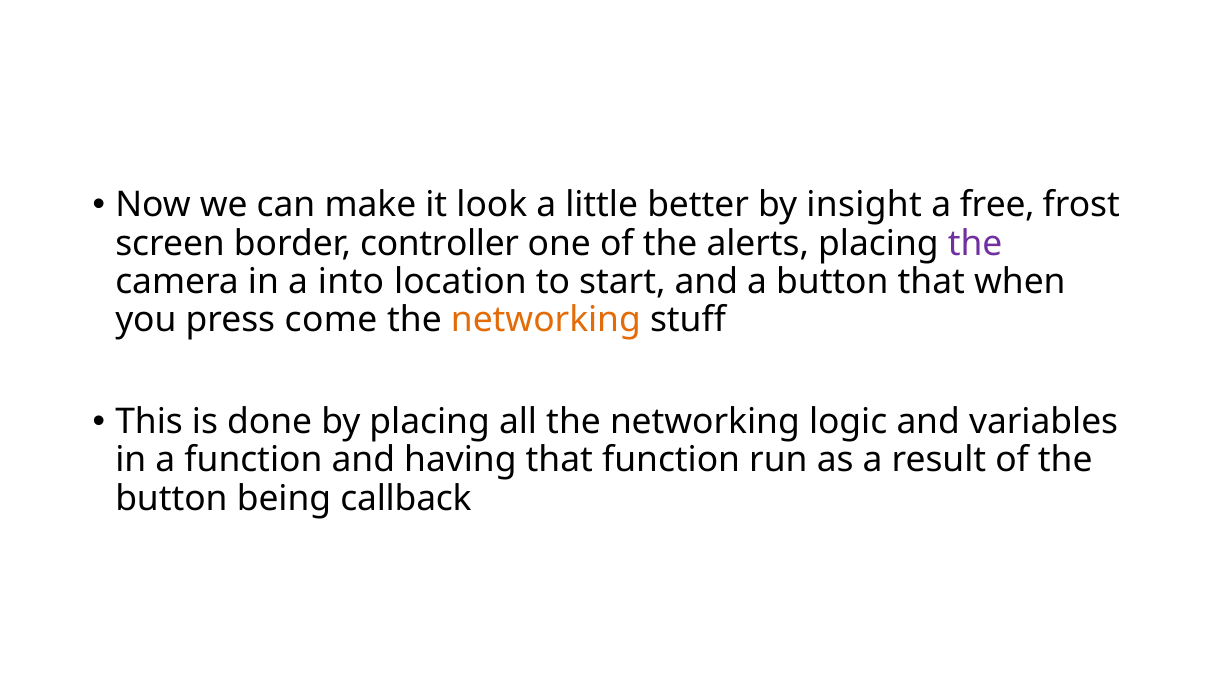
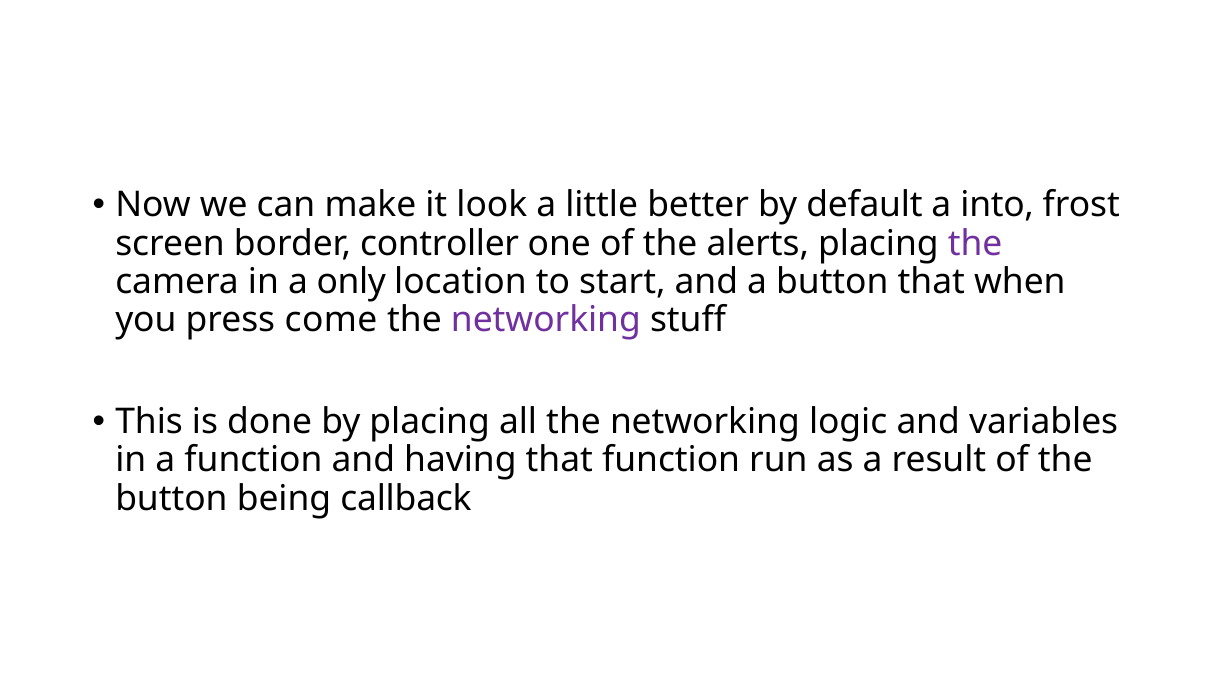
insight: insight -> default
free: free -> into
into: into -> only
networking at (546, 320) colour: orange -> purple
